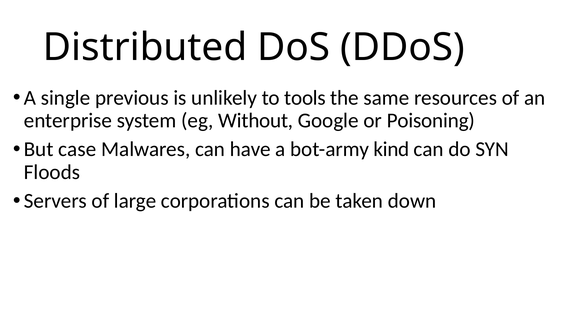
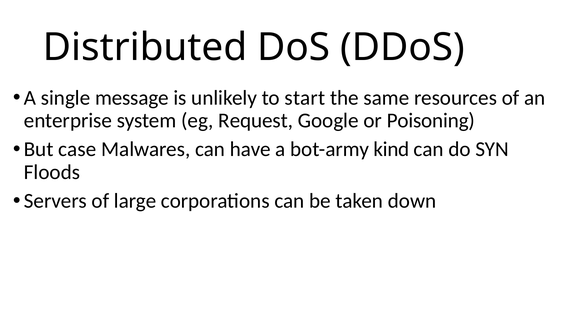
previous: previous -> message
tools: tools -> start
Without: Without -> Request
